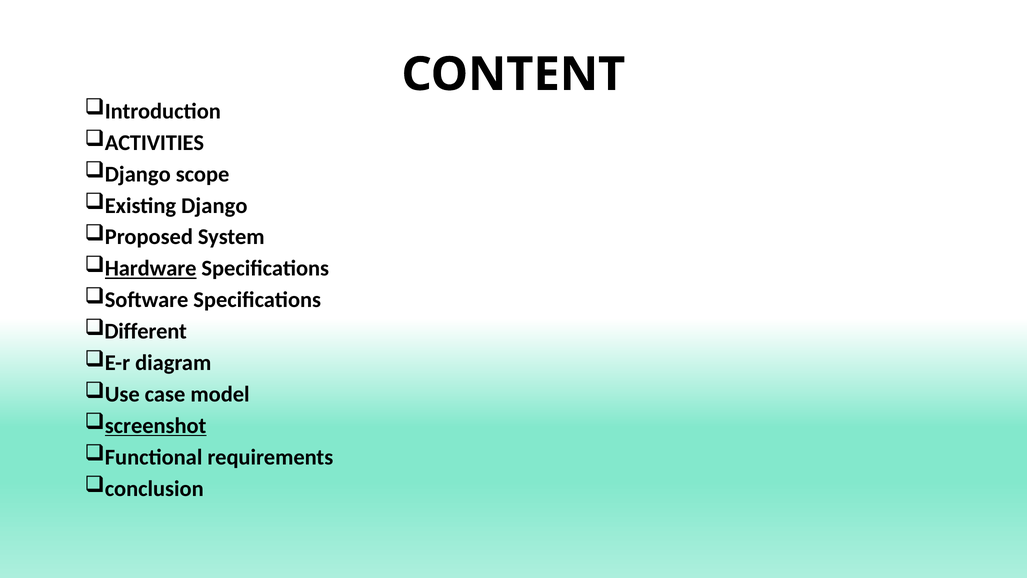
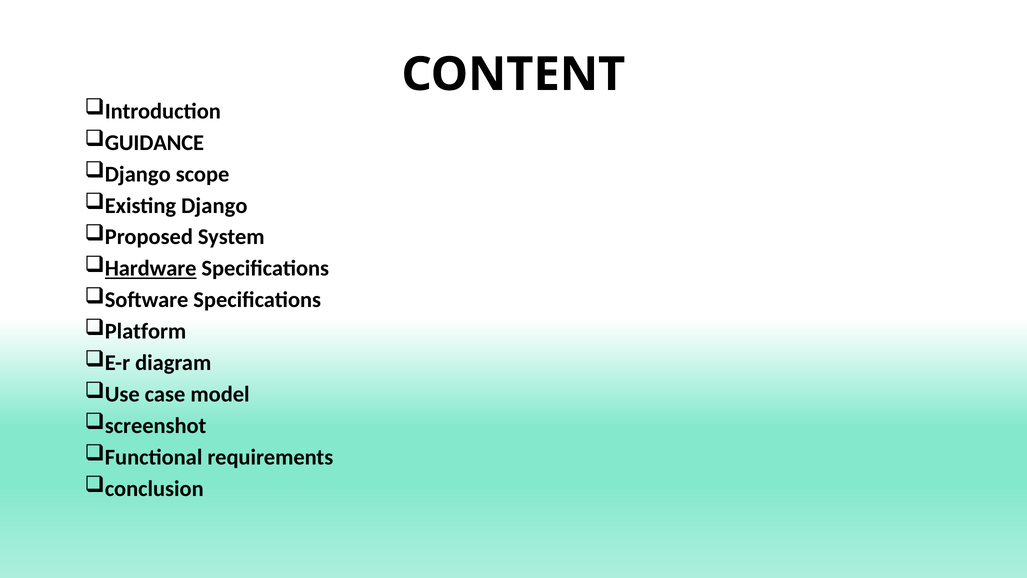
ACTIVITIES: ACTIVITIES -> GUIDANCE
Different: Different -> Platform
screenshot underline: present -> none
